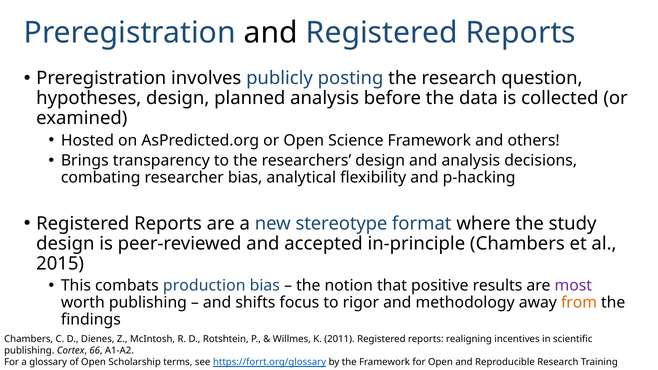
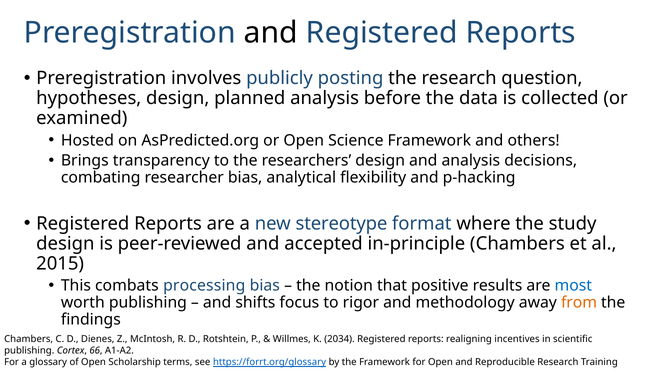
production: production -> processing
most colour: purple -> blue
2011: 2011 -> 2034
